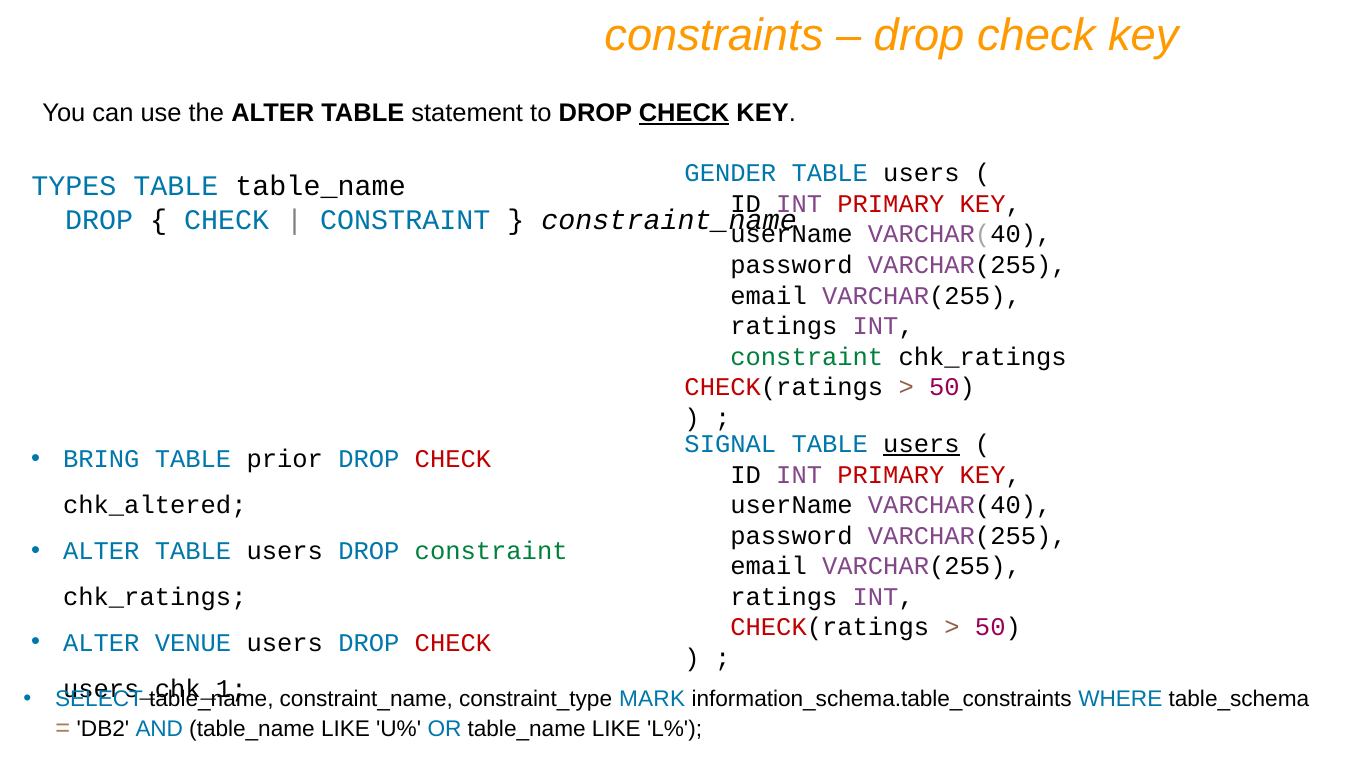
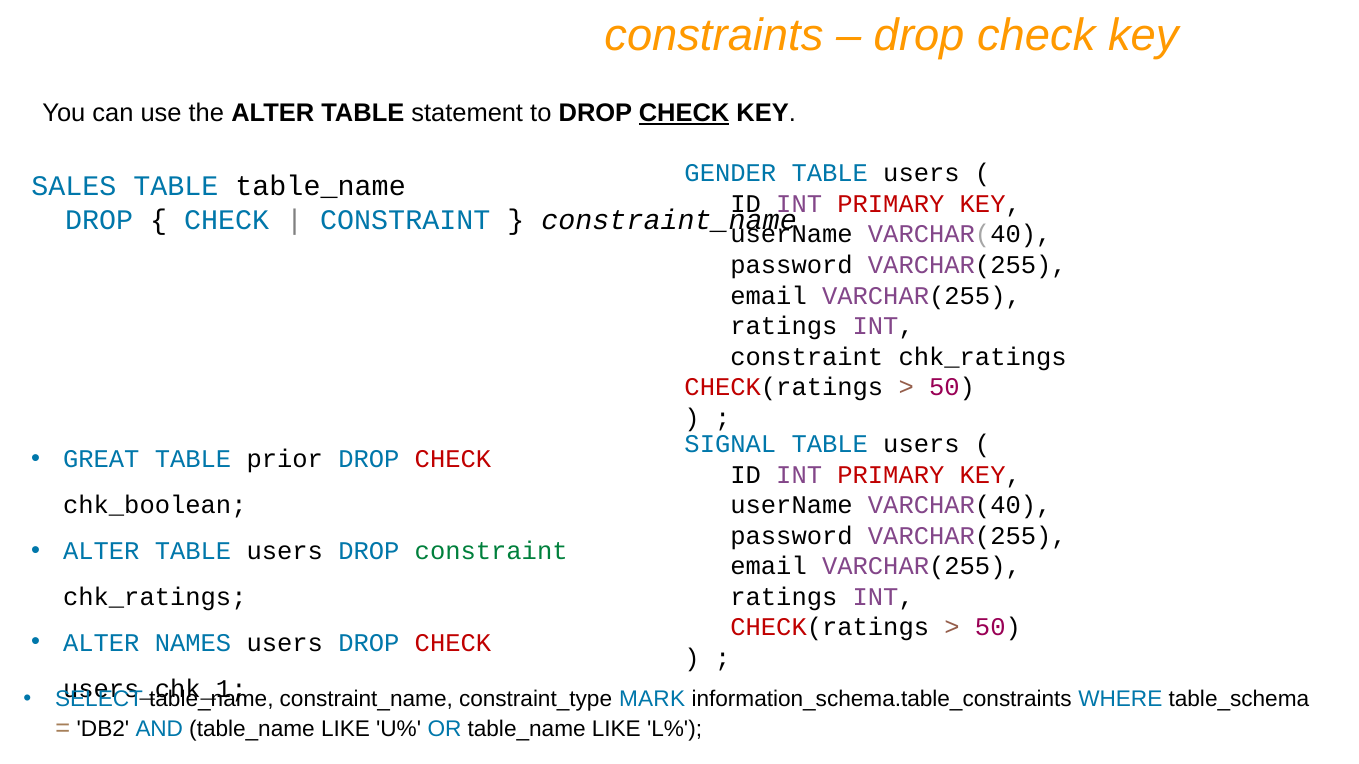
TYPES: TYPES -> SALES
constraint at (807, 357) colour: green -> black
users at (921, 444) underline: present -> none
BRING: BRING -> GREAT
chk_altered: chk_altered -> chk_boolean
VENUE: VENUE -> NAMES
